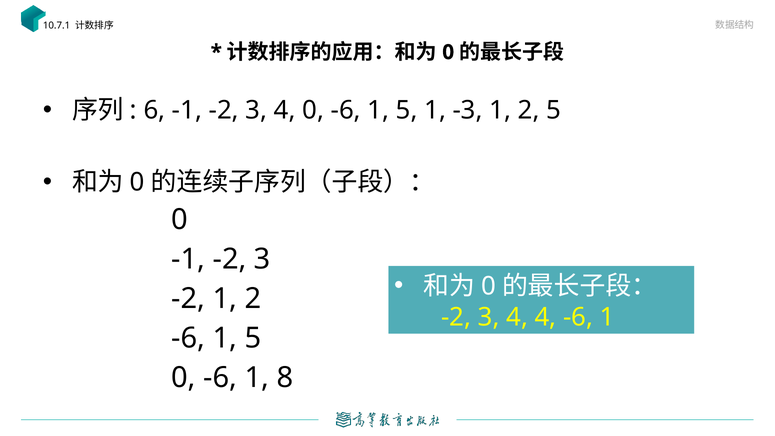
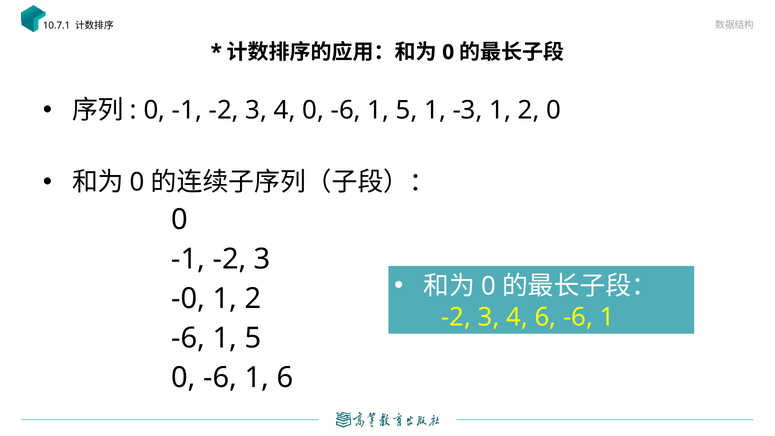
6 at (154, 110): 6 -> 0
2 5: 5 -> 0
-2 at (188, 299): -2 -> -0
4 4: 4 -> 6
1 8: 8 -> 6
